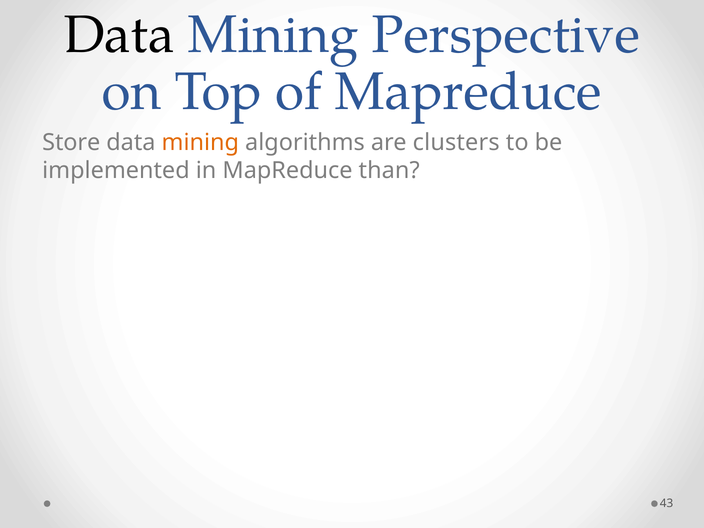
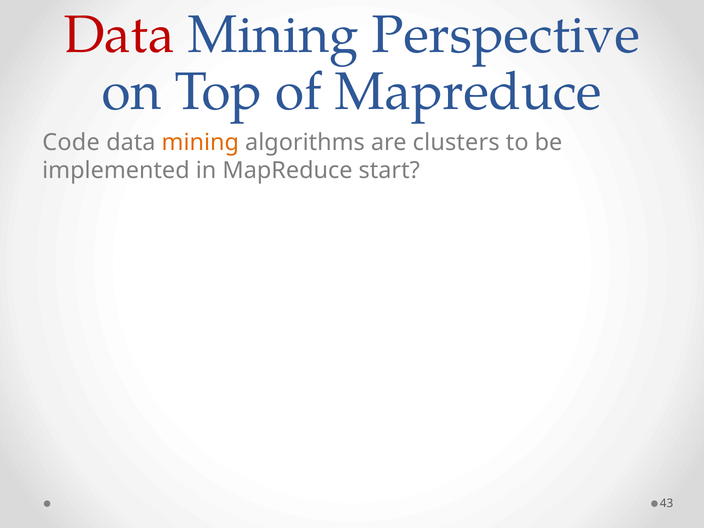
Data at (119, 35) colour: black -> red
Store: Store -> Code
than: than -> start
